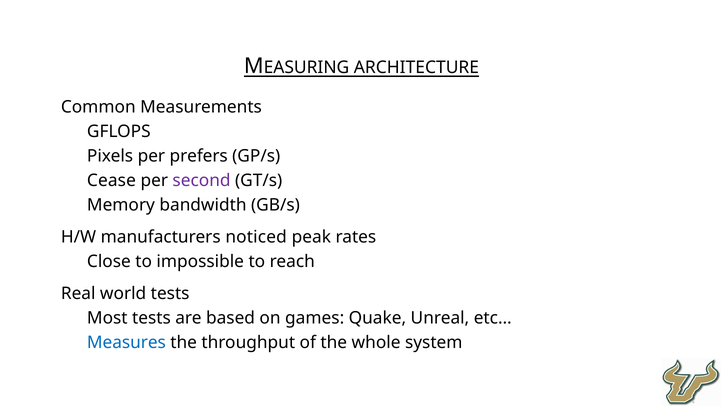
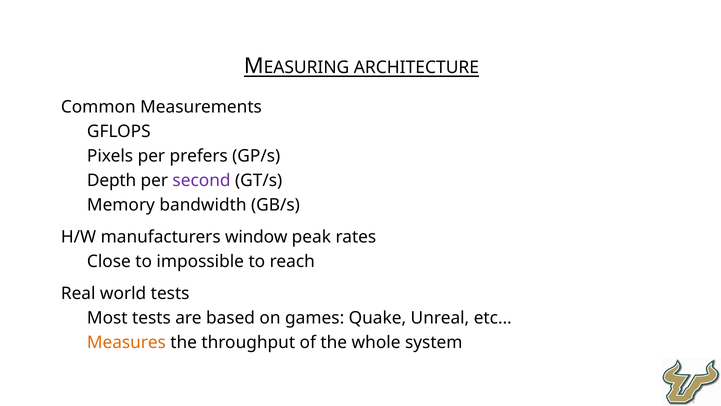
Cease: Cease -> Depth
noticed: noticed -> window
Measures colour: blue -> orange
